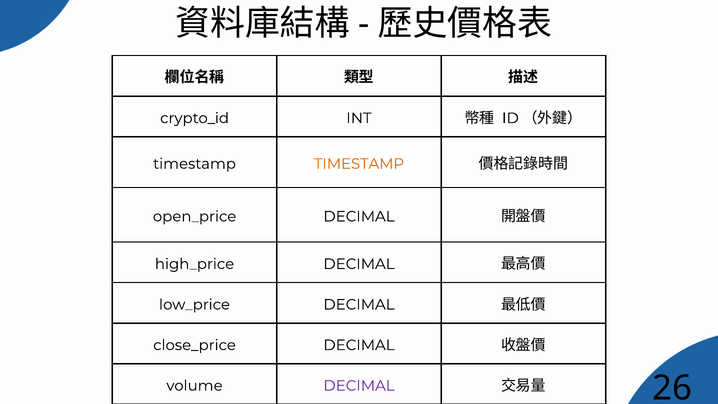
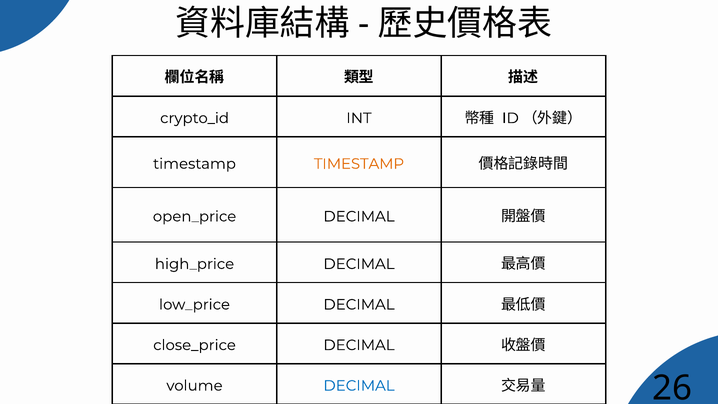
DECIMAL at (359, 386) colour: purple -> blue
